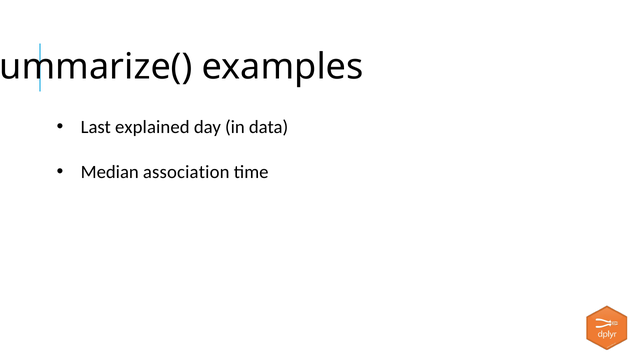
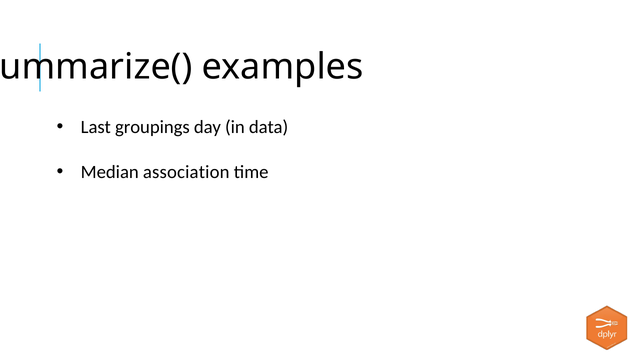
explained: explained -> groupings
